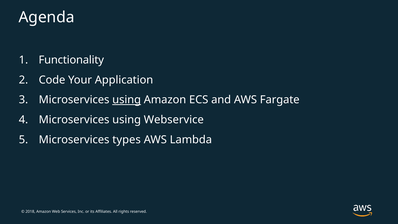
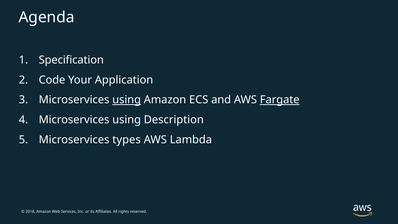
Functionality: Functionality -> Specification
Fargate underline: none -> present
Webservice: Webservice -> Description
